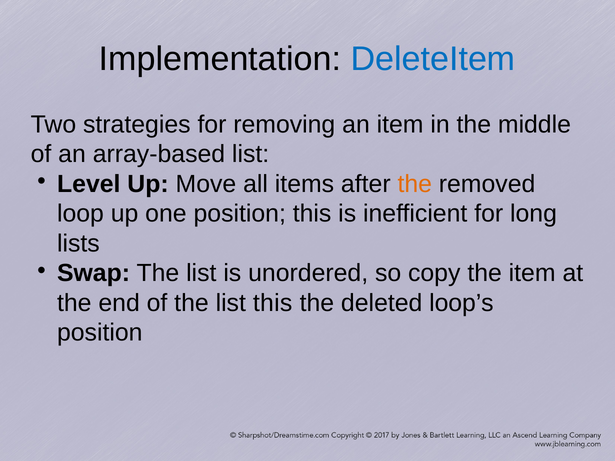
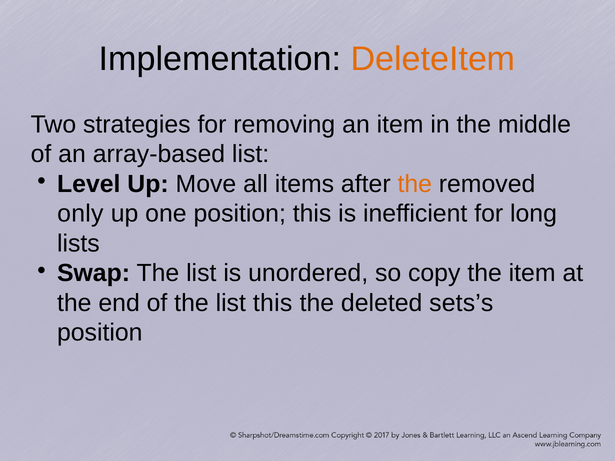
DeleteItem colour: blue -> orange
loop: loop -> only
loop’s: loop’s -> sets’s
